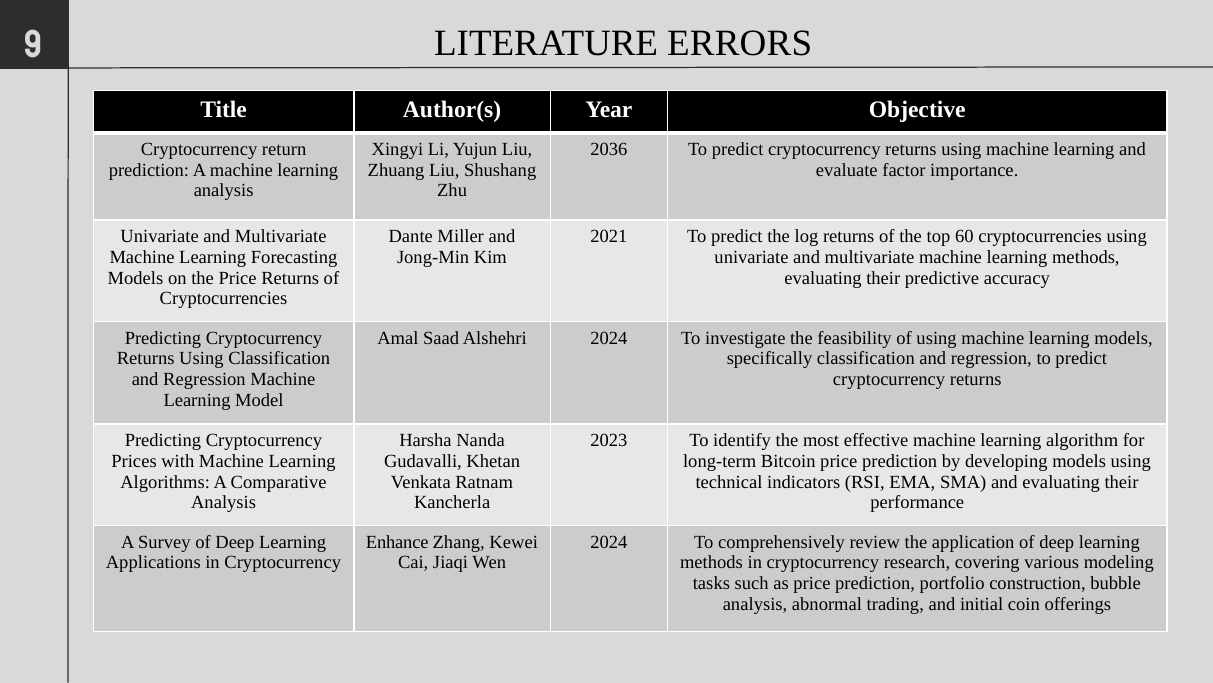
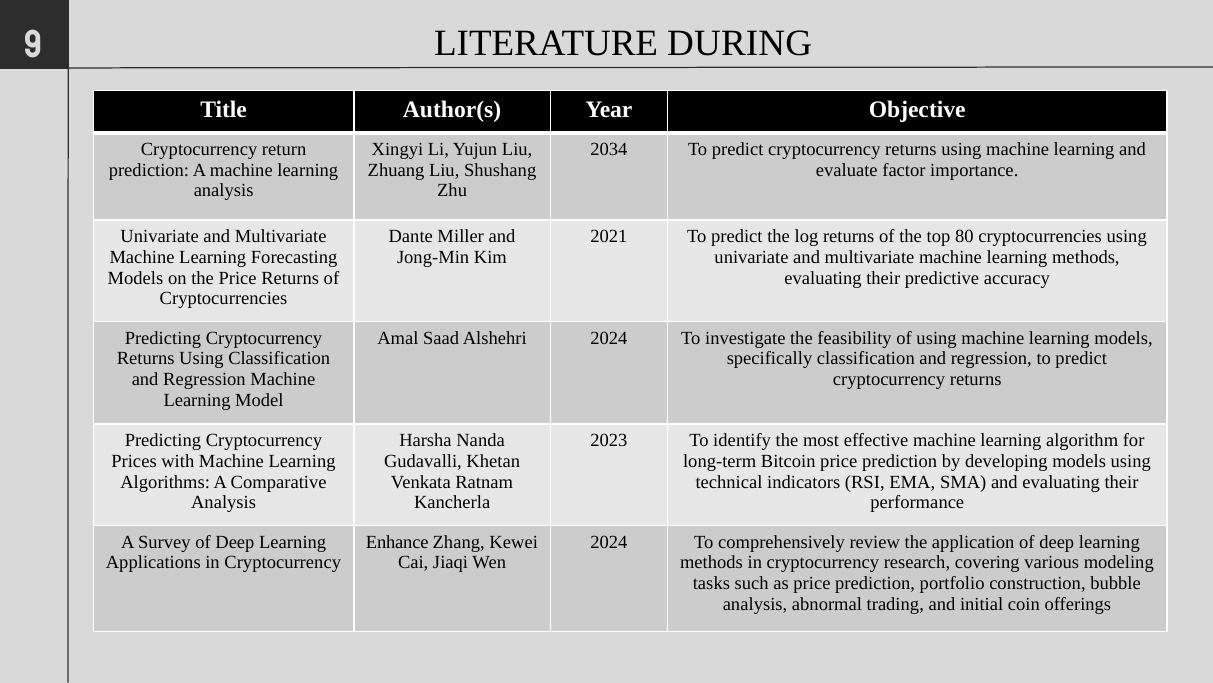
ERRORS: ERRORS -> DURING
2036: 2036 -> 2034
60: 60 -> 80
